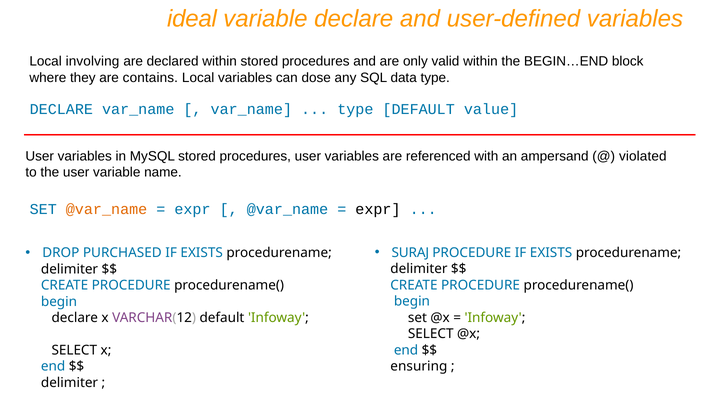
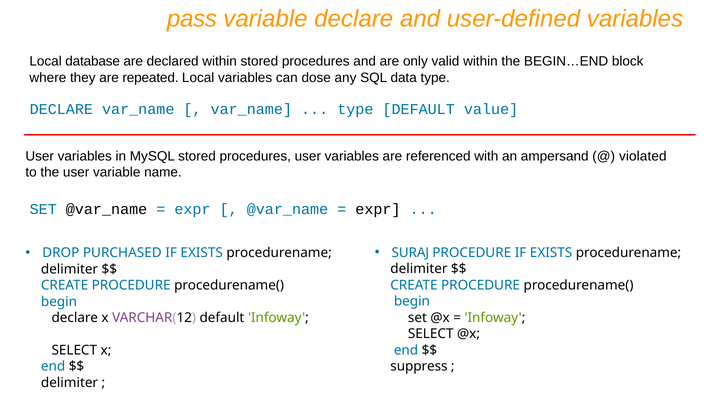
ideal: ideal -> pass
involving: involving -> database
contains: contains -> repeated
@var_name at (107, 209) colour: orange -> black
ensuring: ensuring -> suppress
